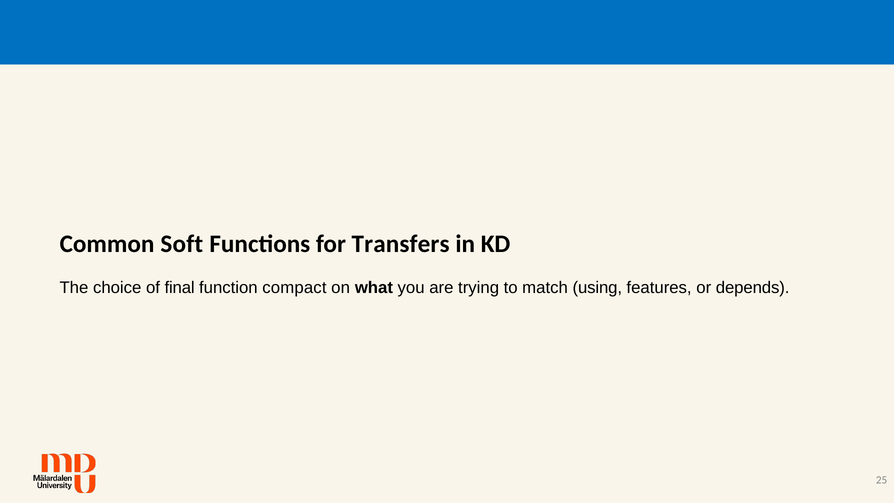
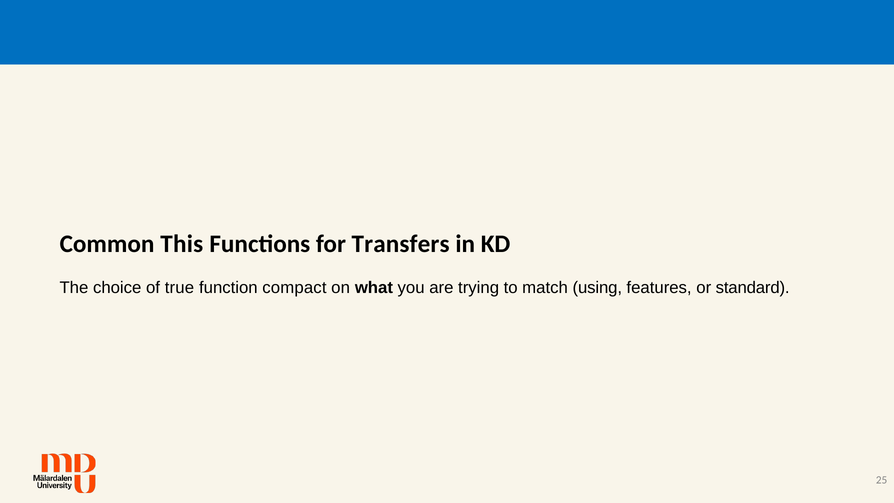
Soft: Soft -> This
final: final -> true
depends: depends -> standard
